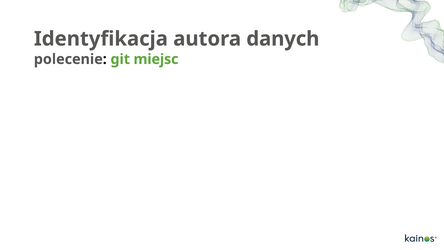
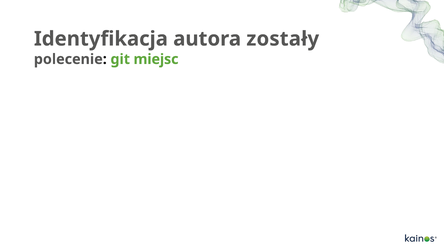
danych: danych -> zostały
